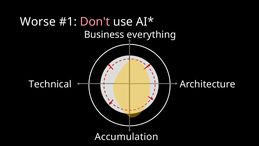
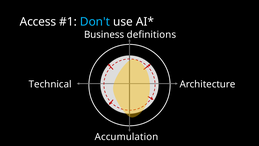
Worse: Worse -> Access
Don't colour: pink -> light blue
everything: everything -> definitions
